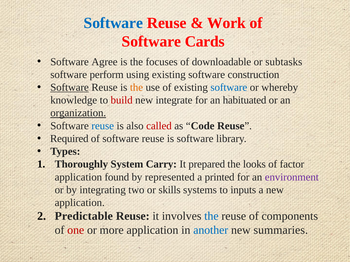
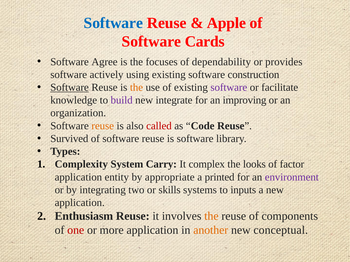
Work: Work -> Apple
downloadable: downloadable -> dependability
subtasks: subtasks -> provides
perform: perform -> actively
software at (229, 88) colour: blue -> purple
whereby: whereby -> facilitate
build colour: red -> purple
habituated: habituated -> improving
organization underline: present -> none
reuse at (103, 126) colour: blue -> orange
Required: Required -> Survived
Thoroughly: Thoroughly -> Complexity
prepared: prepared -> complex
found: found -> entity
represented: represented -> appropriate
Predictable: Predictable -> Enthusiasm
the at (211, 216) colour: blue -> orange
another colour: blue -> orange
summaries: summaries -> conceptual
